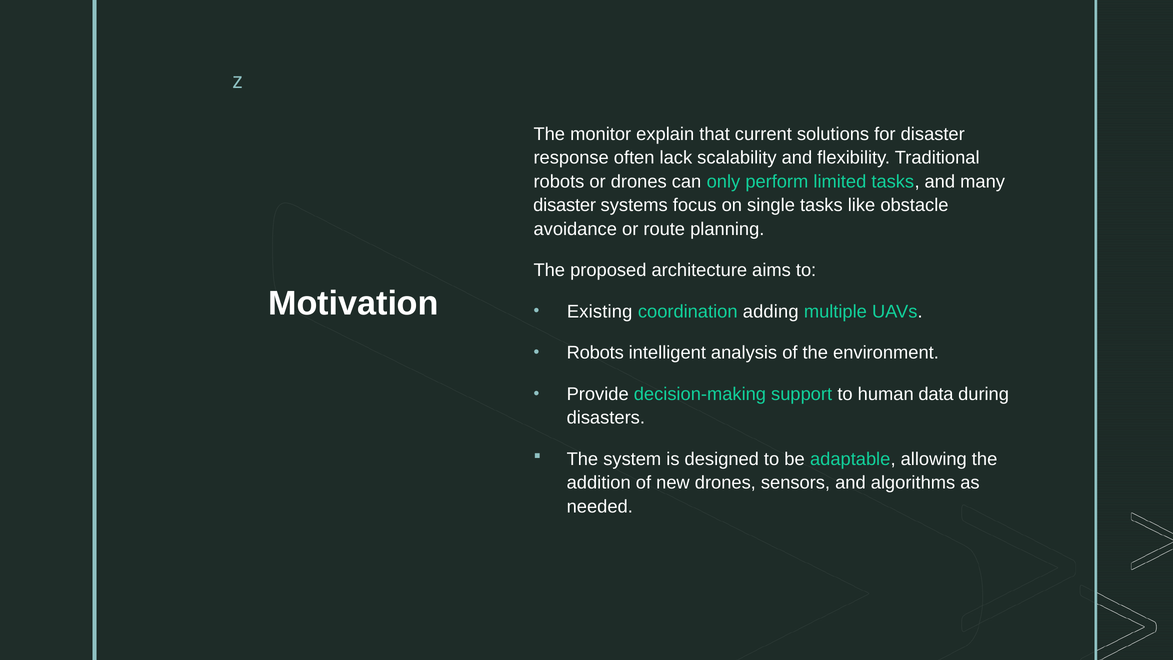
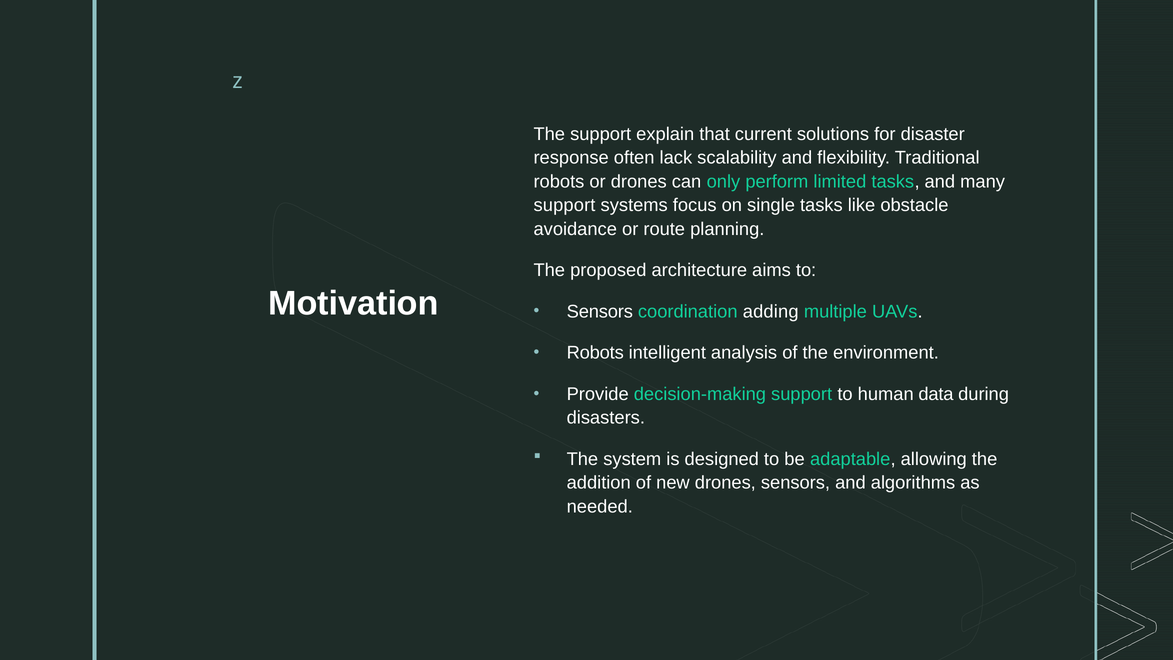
The monitor: monitor -> support
disaster at (565, 205): disaster -> support
Existing at (600, 311): Existing -> Sensors
